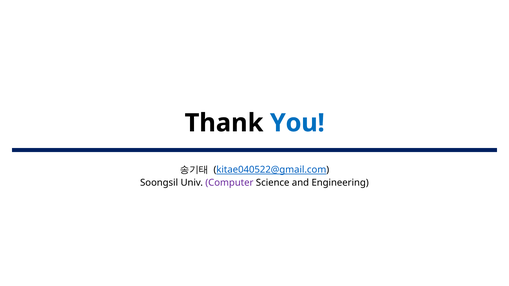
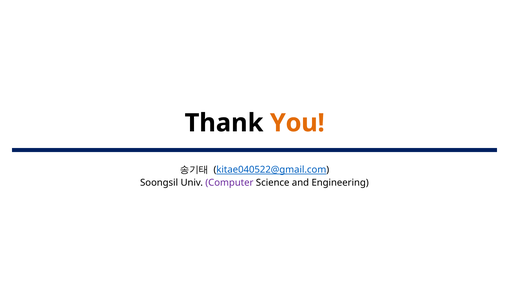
You colour: blue -> orange
